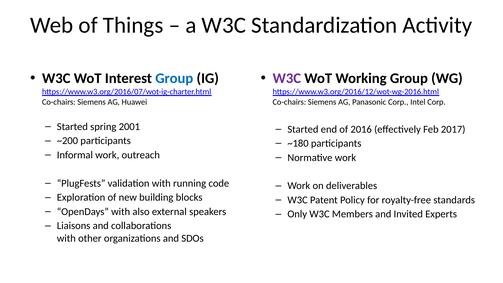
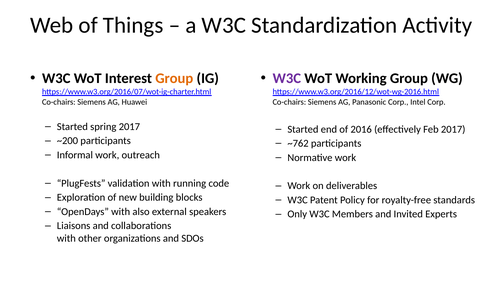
Group at (174, 78) colour: blue -> orange
spring 2001: 2001 -> 2017
~180: ~180 -> ~762
